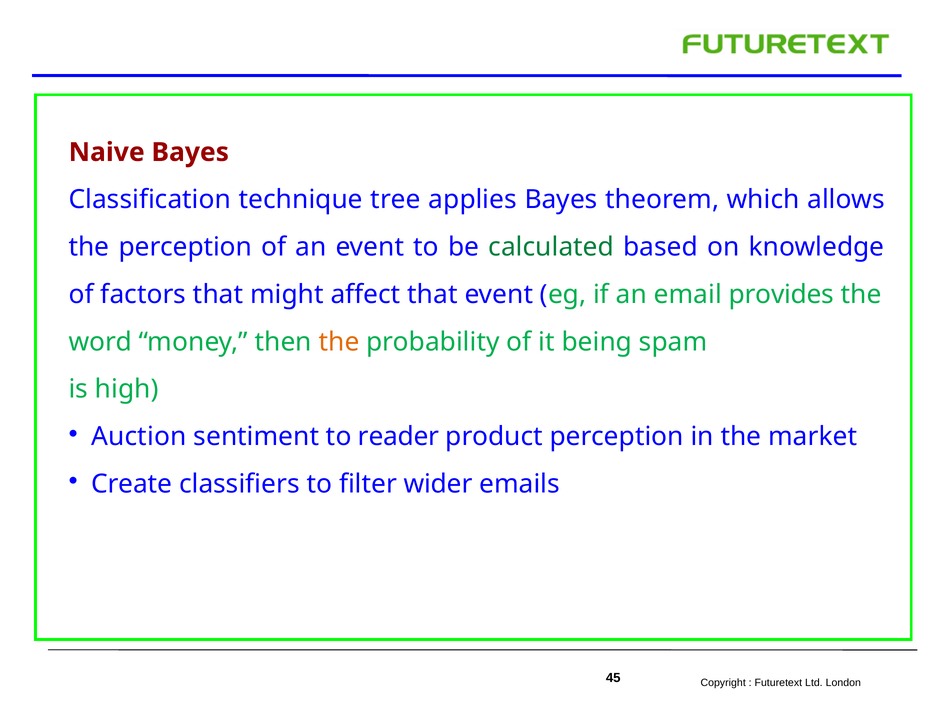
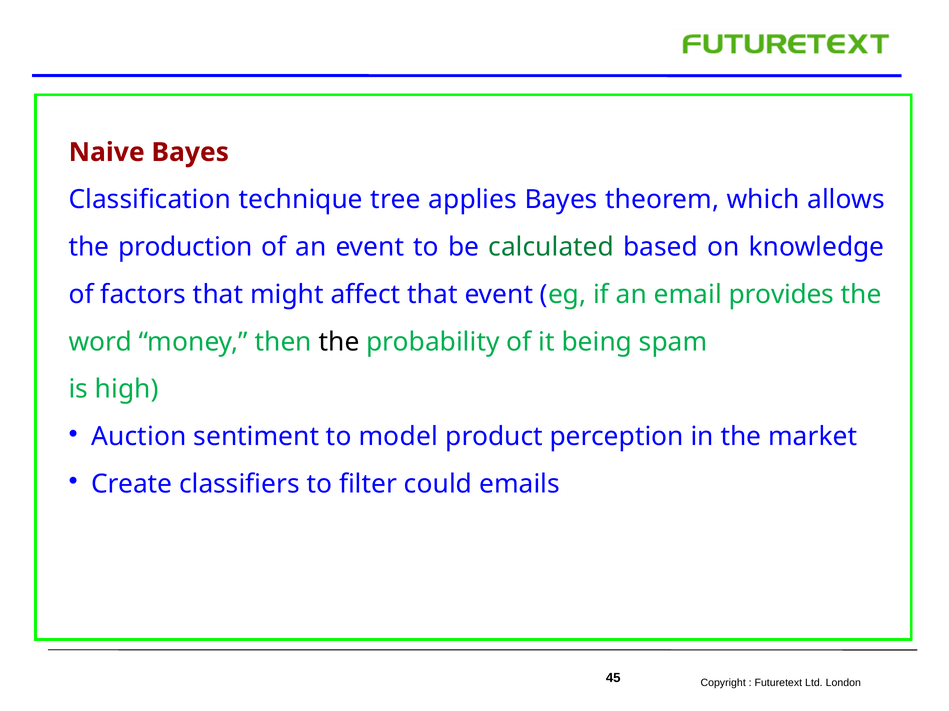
the perception: perception -> production
the at (339, 342) colour: orange -> black
reader: reader -> model
wider: wider -> could
